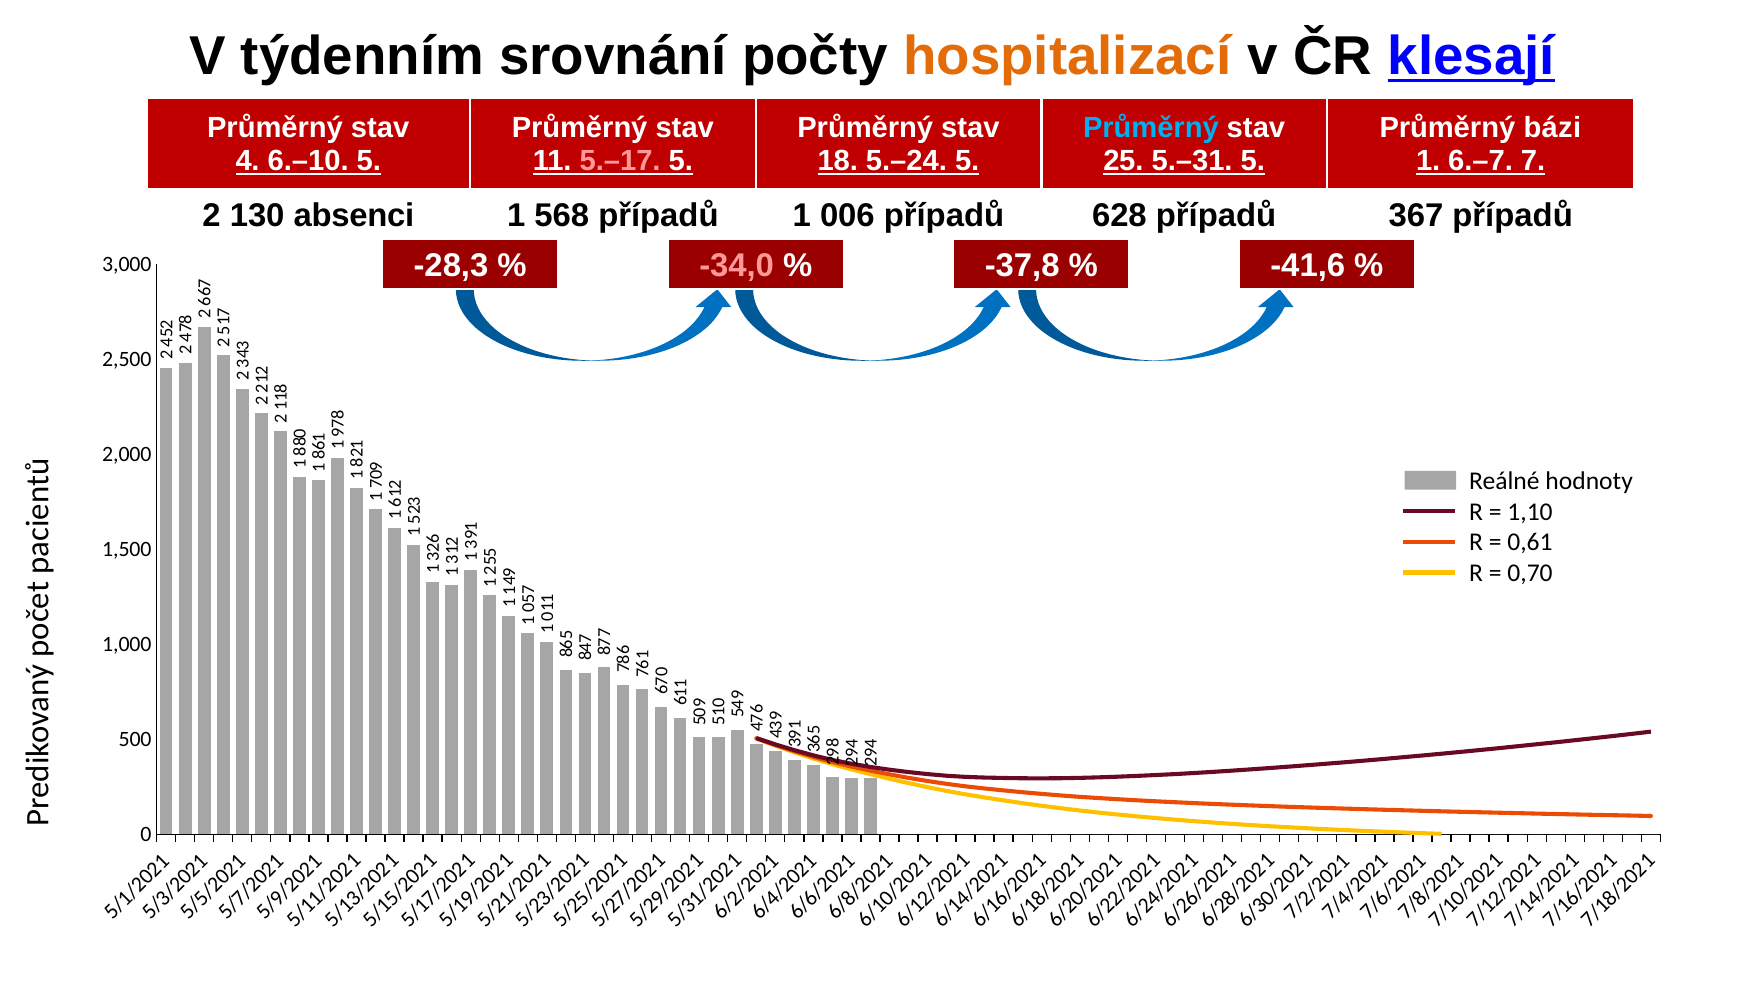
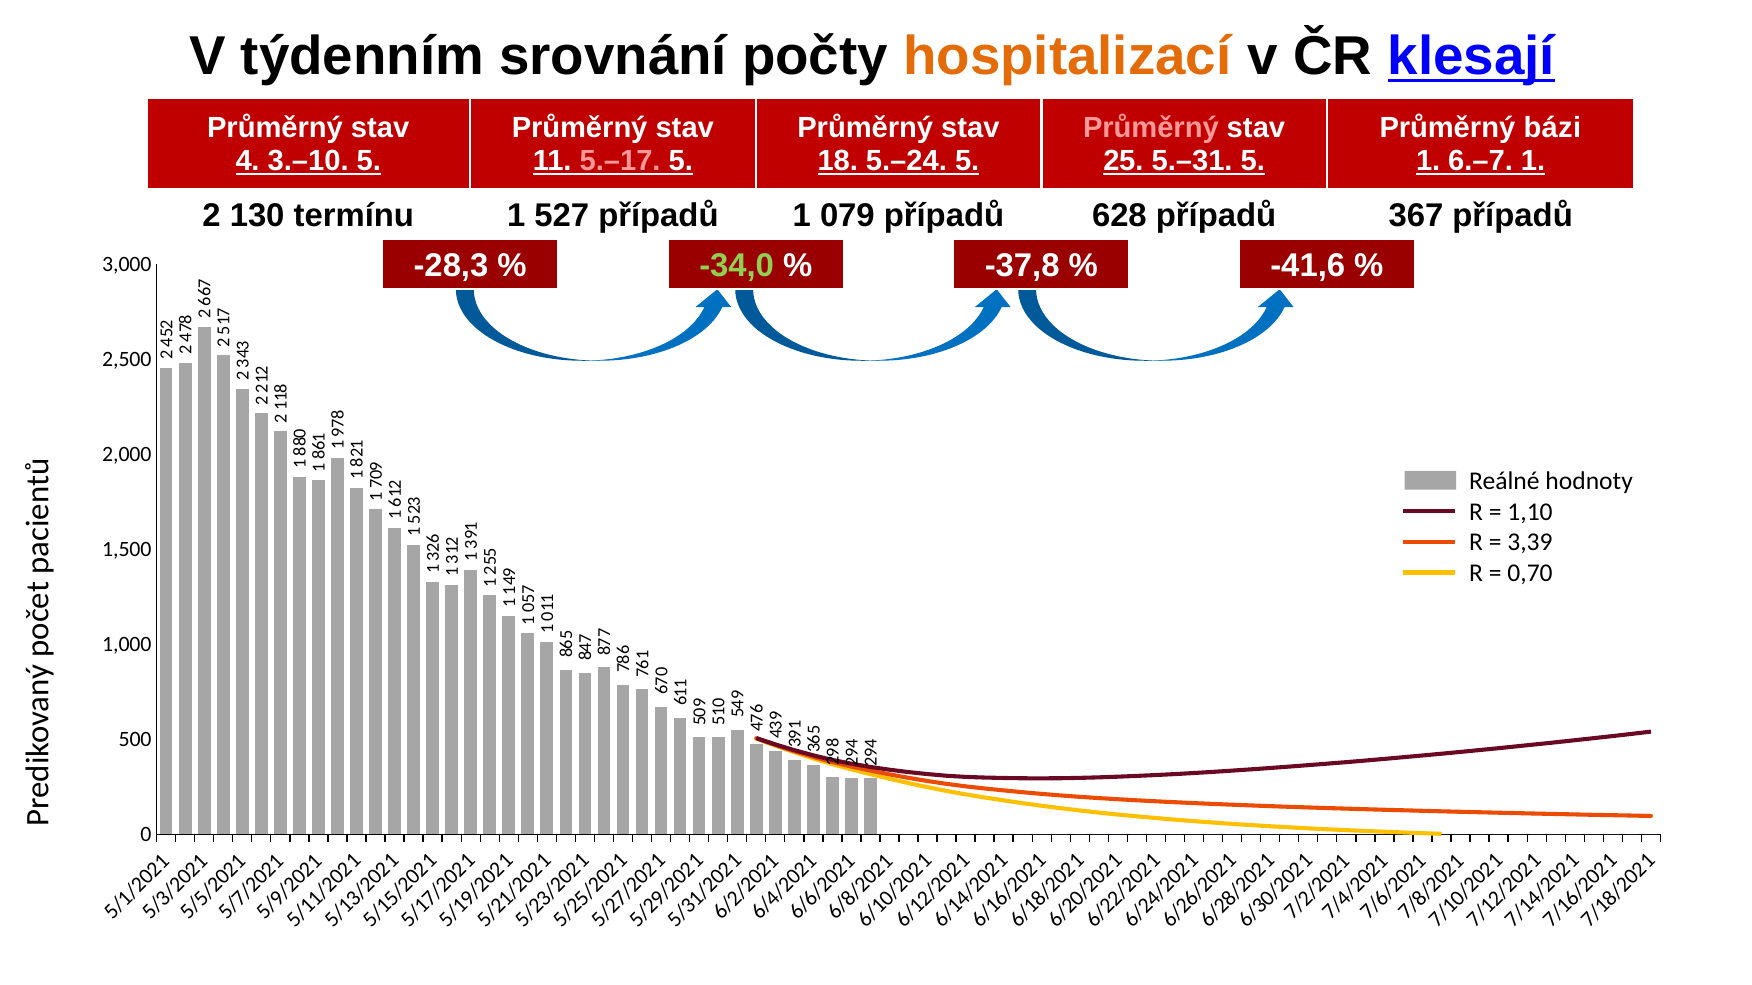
Průměrný at (1151, 128) colour: light blue -> pink
6.–10: 6.–10 -> 3.–10
6.–7 7: 7 -> 1
absenci: absenci -> termínu
568: 568 -> 527
006: 006 -> 079
-34,0 colour: pink -> light green
0,61: 0,61 -> 3,39
